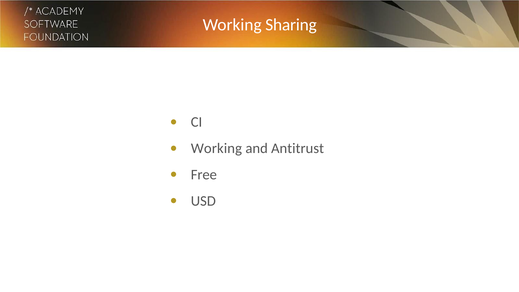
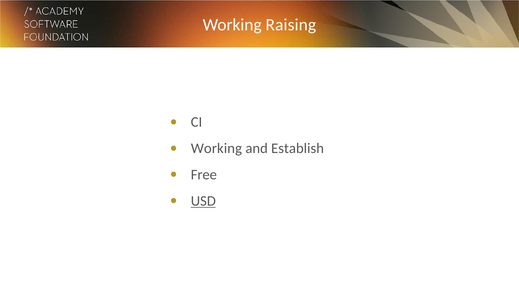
Sharing: Sharing -> Raising
Antitrust: Antitrust -> Establish
USD underline: none -> present
